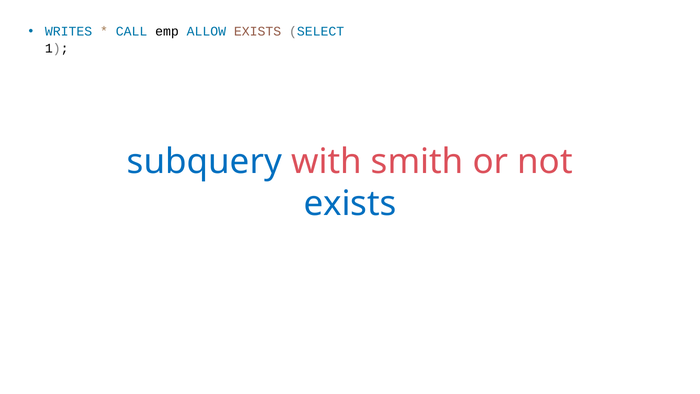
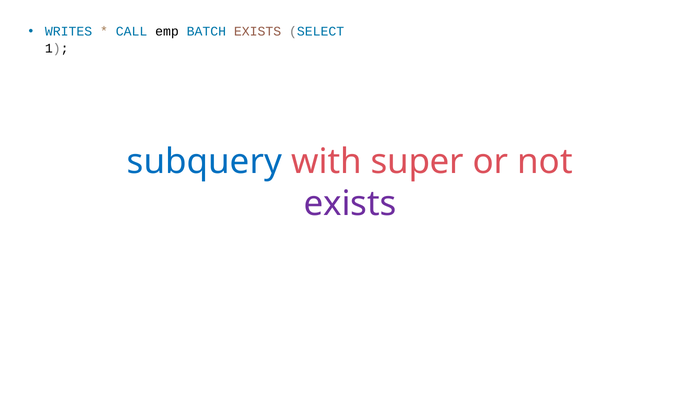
ALLOW: ALLOW -> BATCH
smith: smith -> super
exists at (350, 204) colour: blue -> purple
